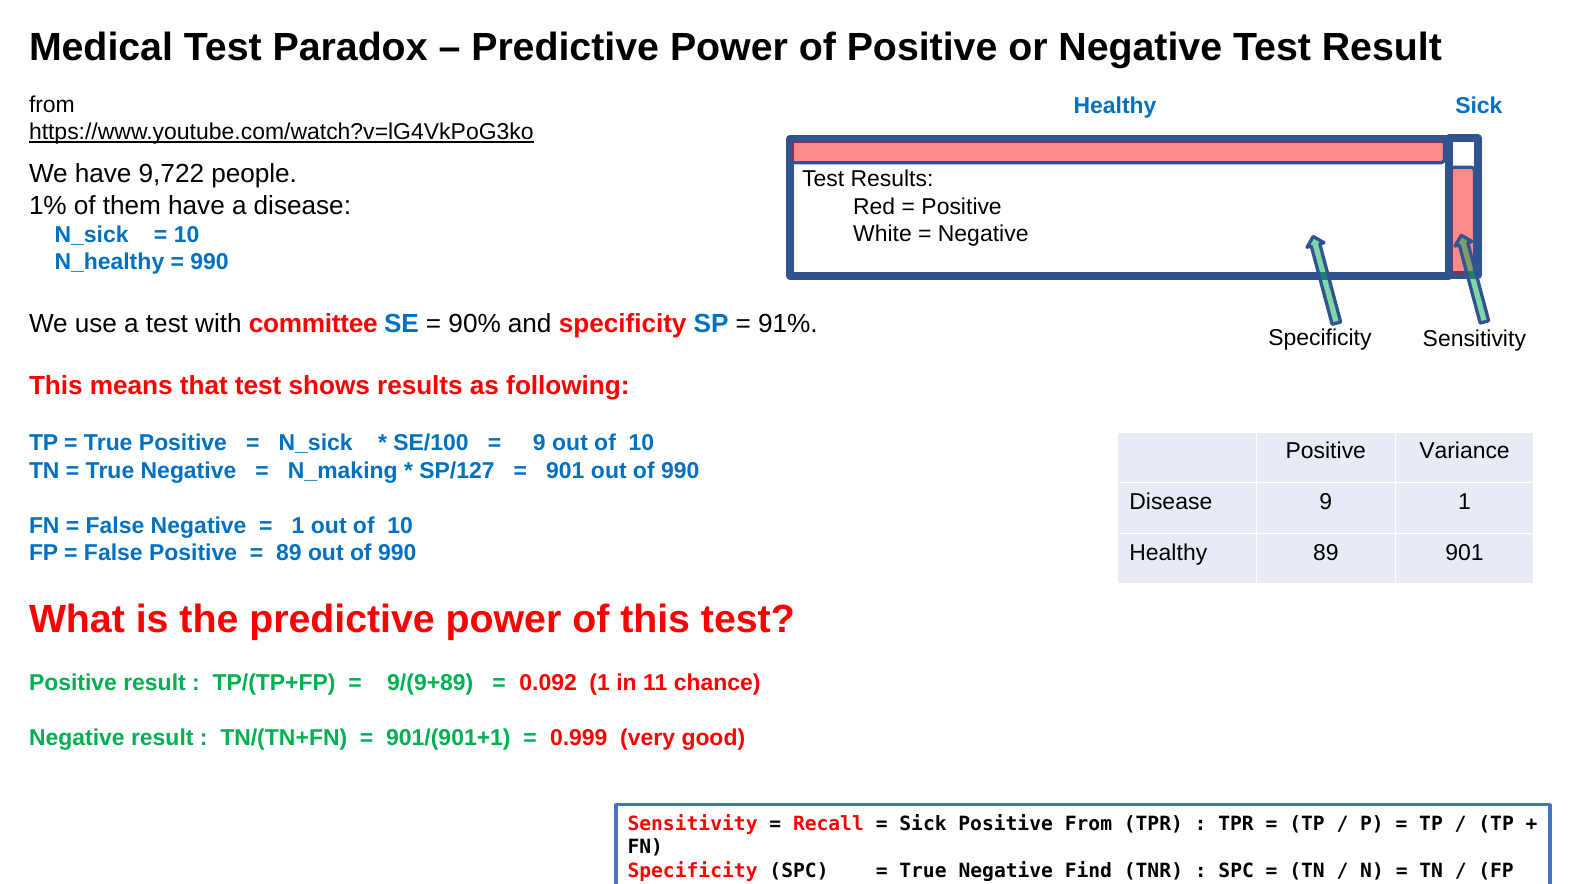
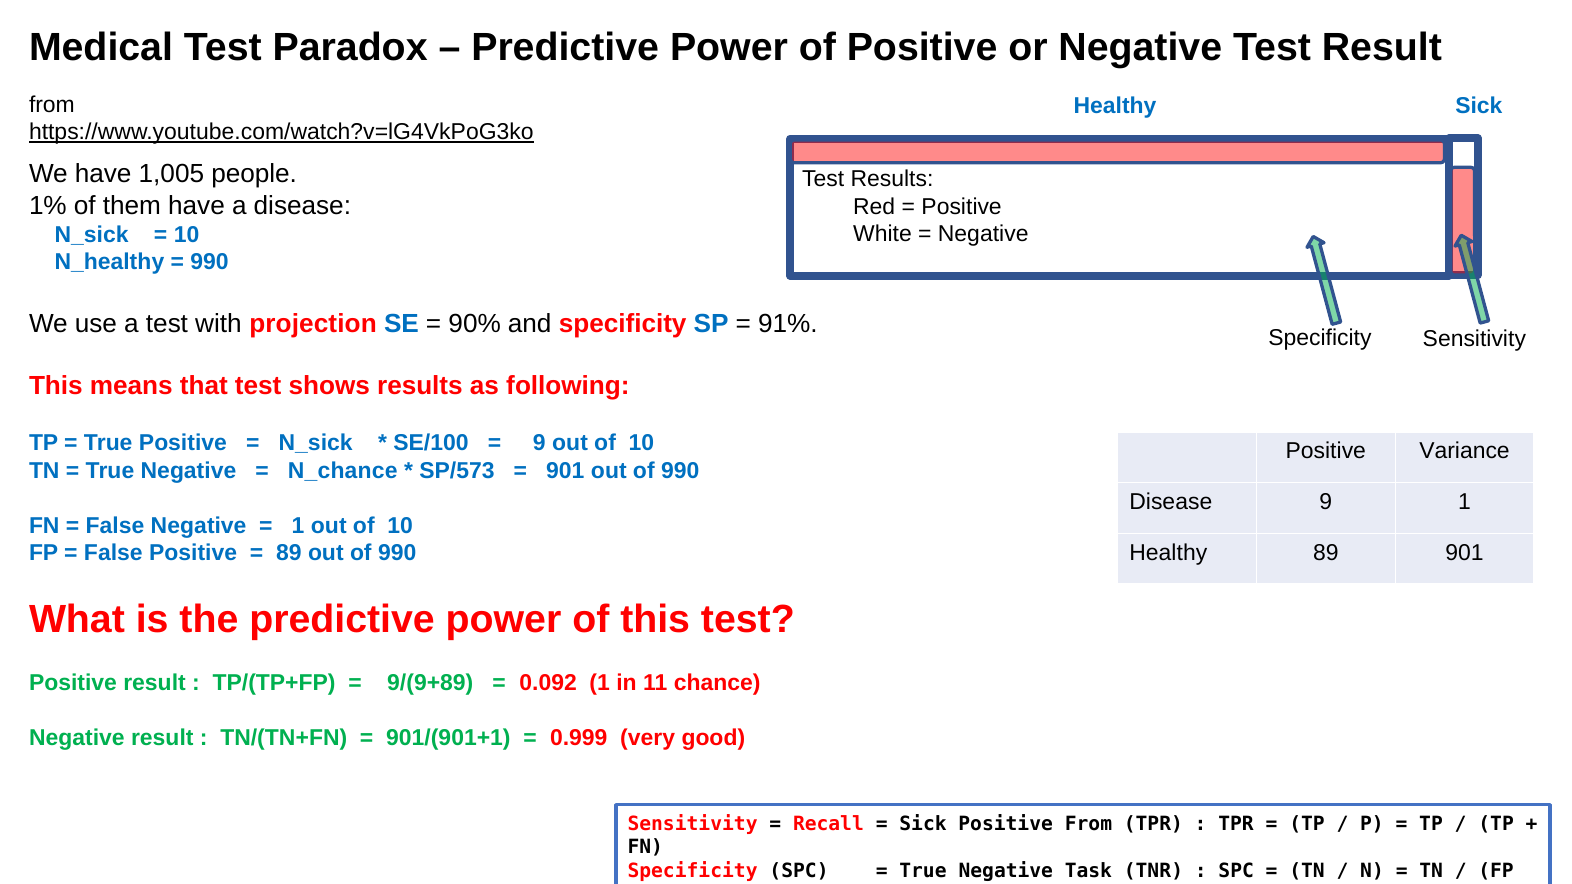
9,722: 9,722 -> 1,005
committee: committee -> projection
N_making: N_making -> N_chance
SP/127: SP/127 -> SP/573
Find: Find -> Task
